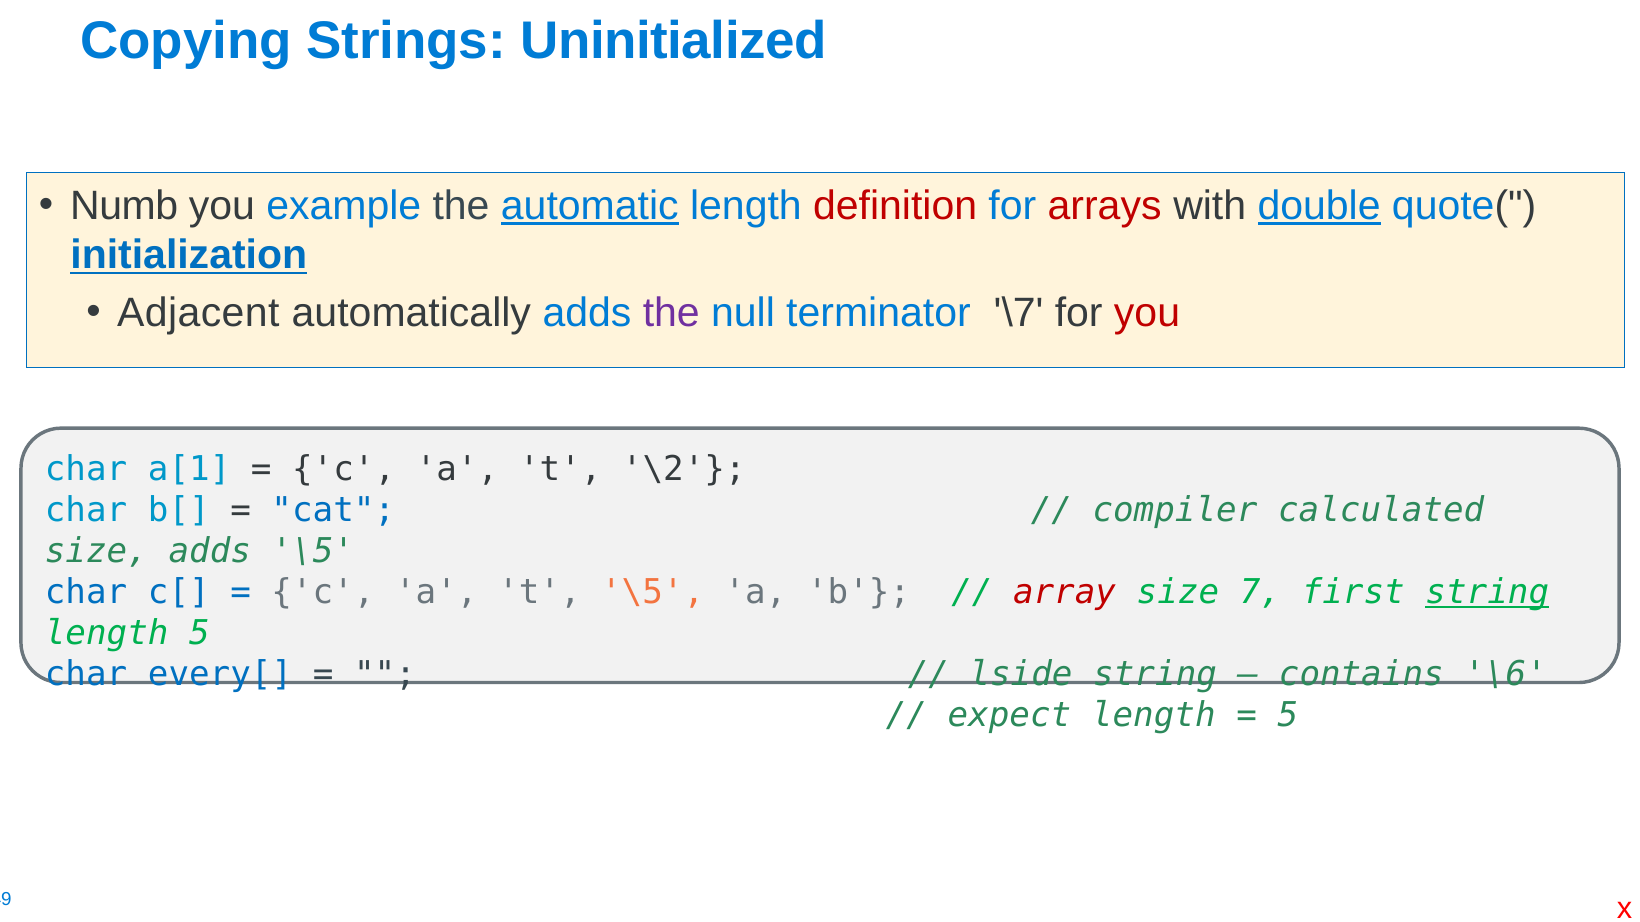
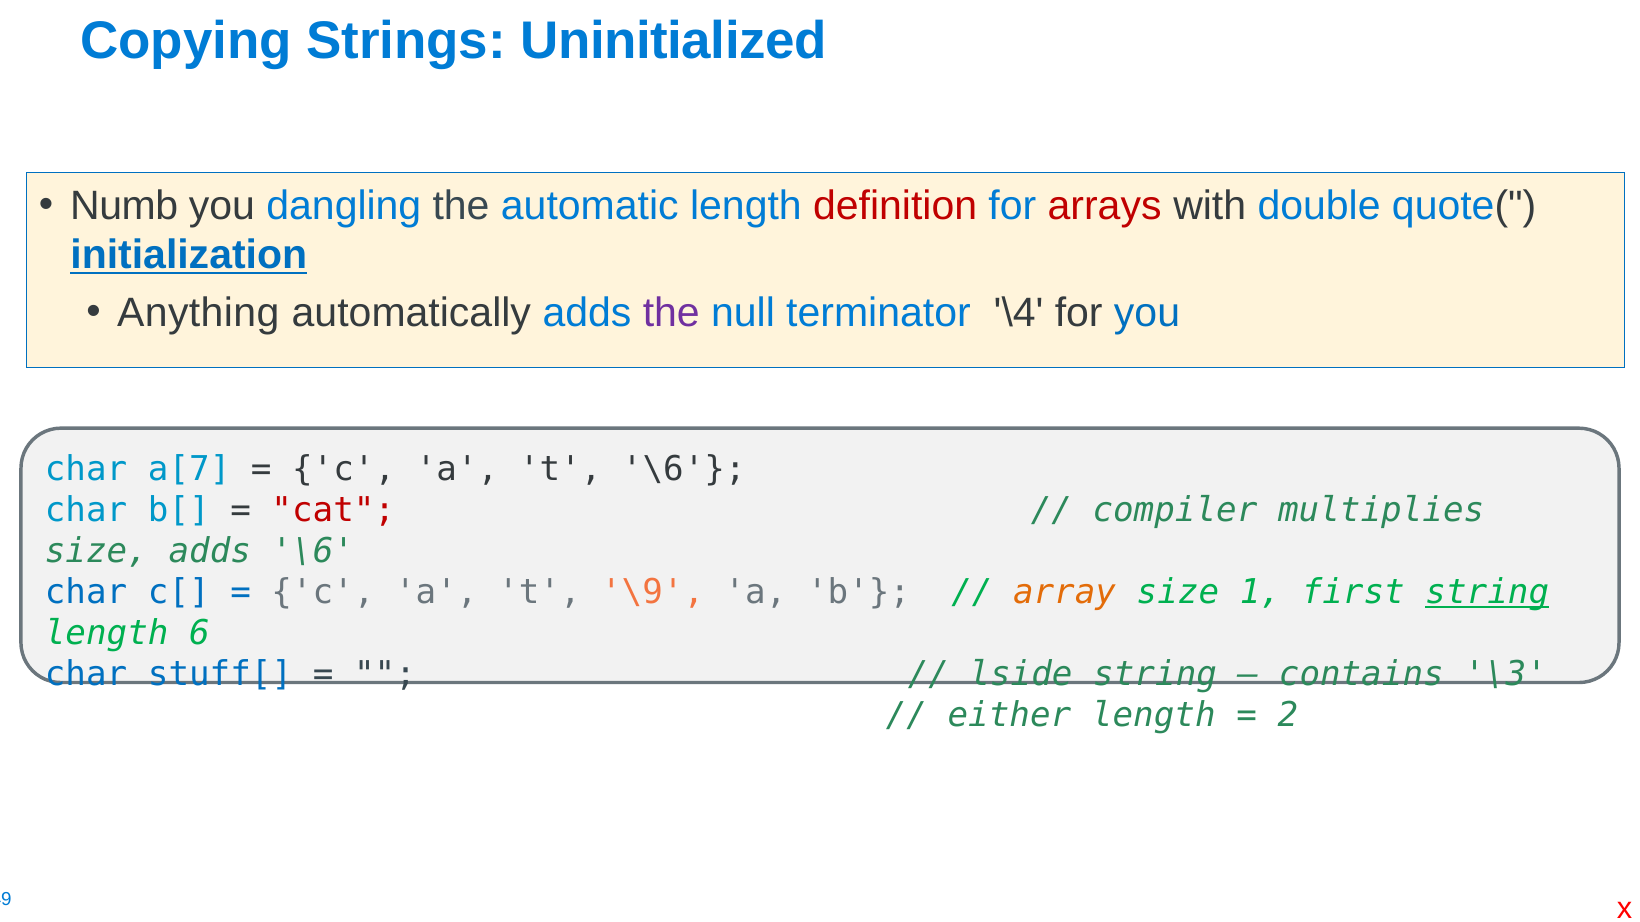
example: example -> dangling
automatic underline: present -> none
double underline: present -> none
Adjacent: Adjacent -> Anything
\7: \7 -> \4
you at (1147, 313) colour: red -> blue
a[1: a[1 -> a[7
t \2: \2 -> \6
cat colour: blue -> red
calculated: calculated -> multiplies
adds \5: \5 -> \6
t \5: \5 -> \9
array colour: red -> orange
7: 7 -> 1
length 5: 5 -> 6
every[: every[ -> stuff[
\6: \6 -> \3
expect: expect -> either
5 at (1288, 715): 5 -> 2
